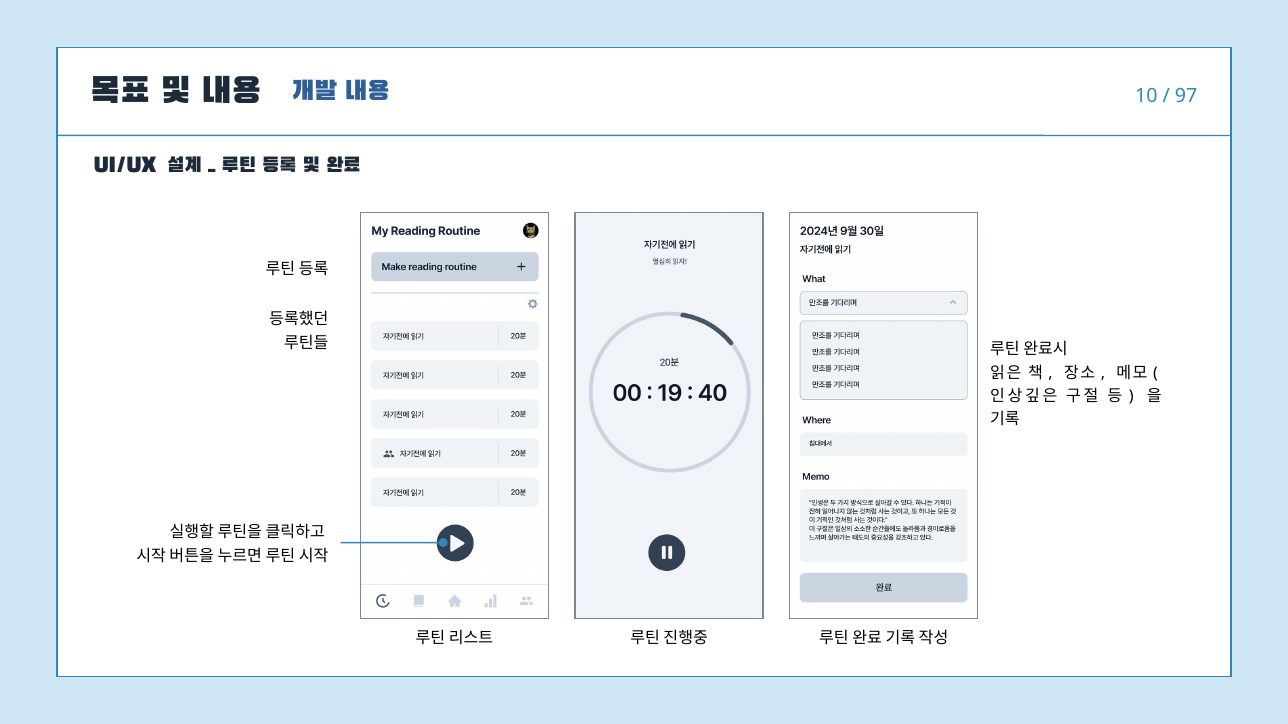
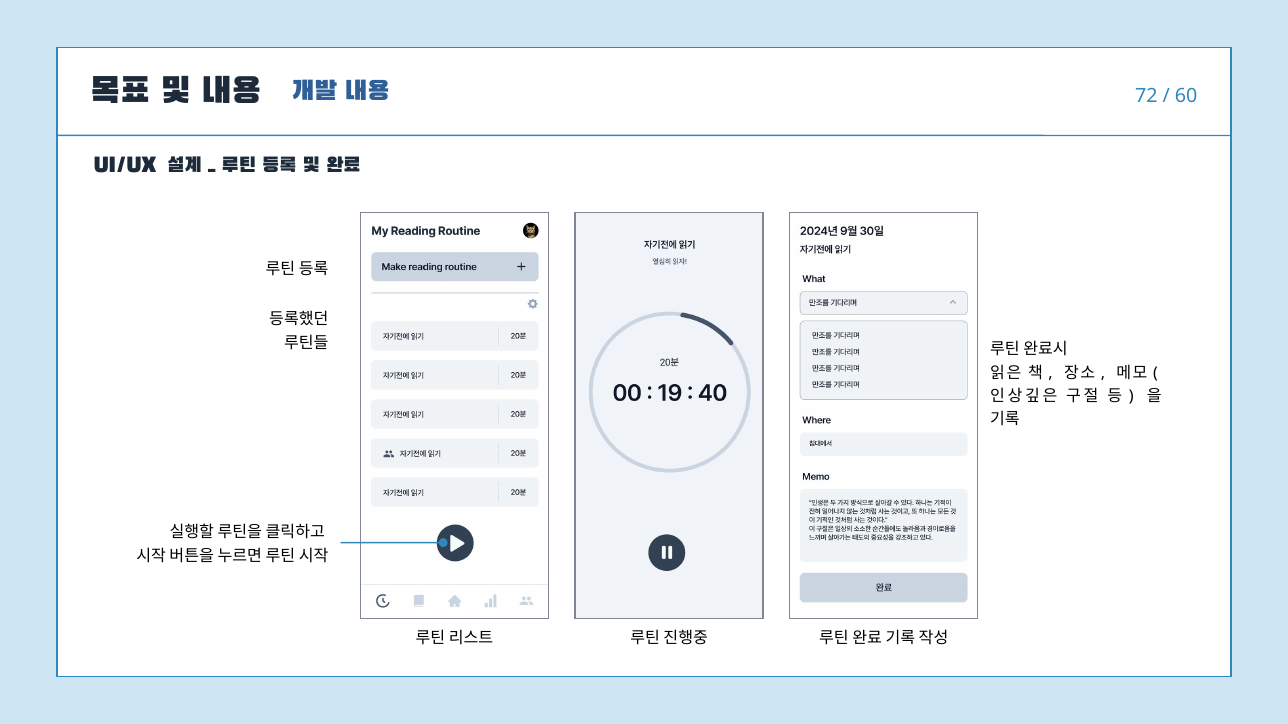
10: 10 -> 72
97: 97 -> 60
